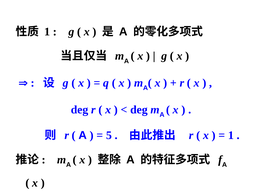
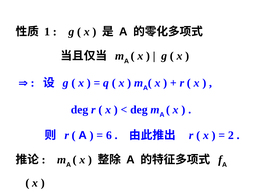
5: 5 -> 6
1 at (231, 136): 1 -> 2
